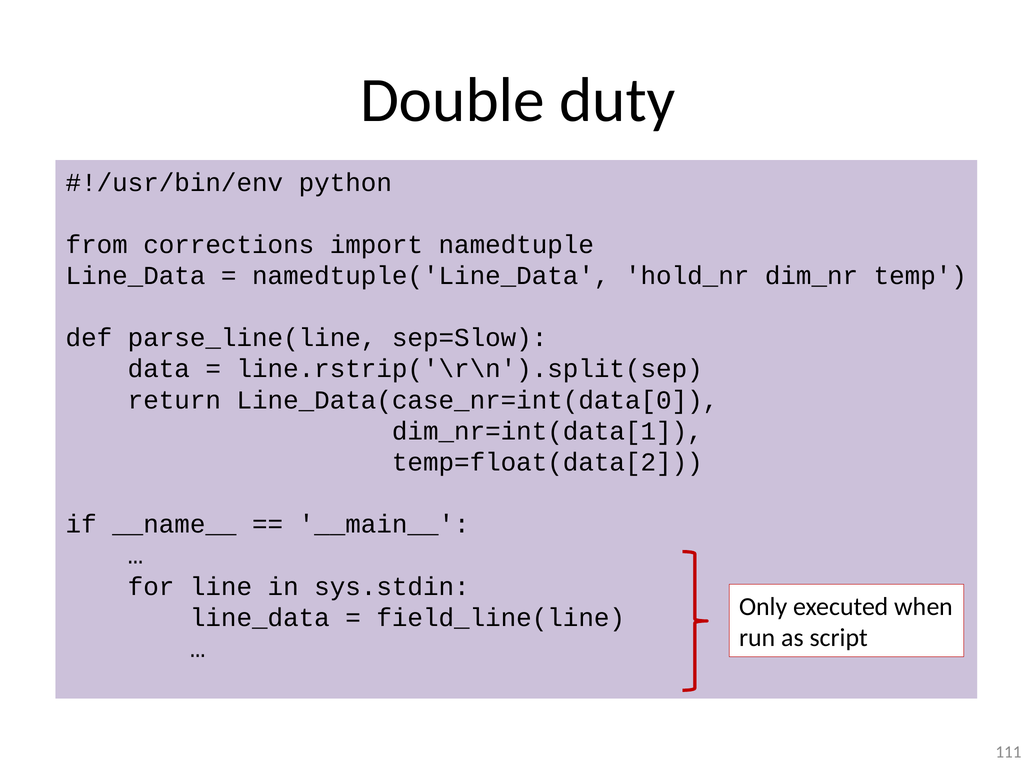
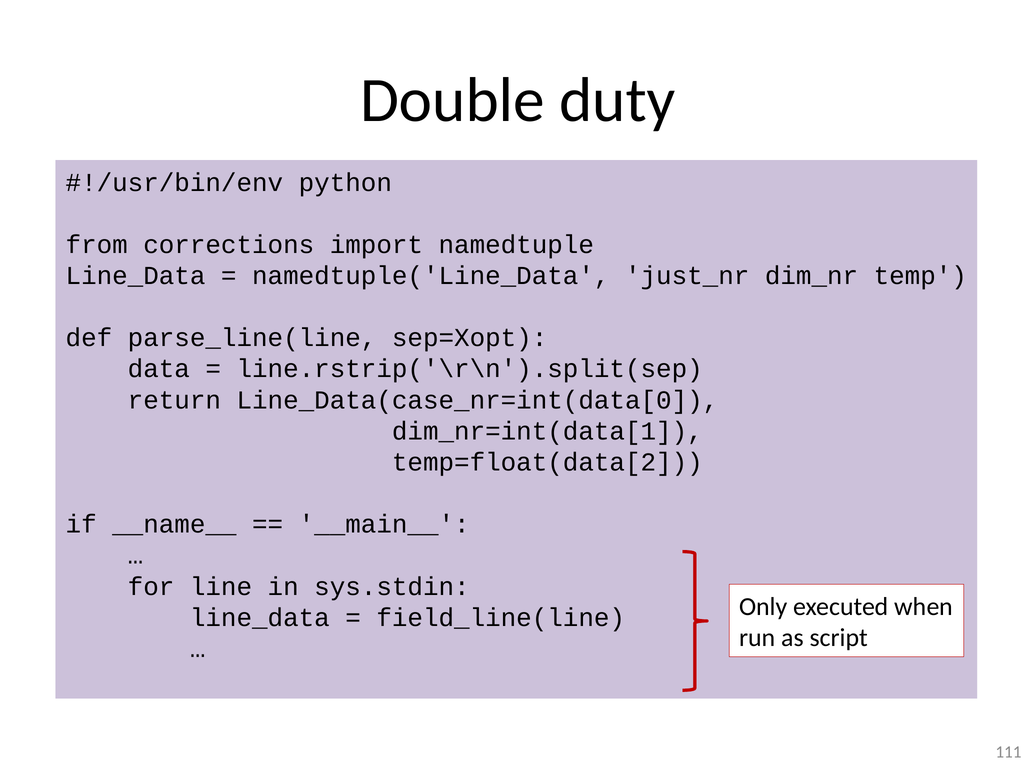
hold_nr: hold_nr -> just_nr
sep=Slow: sep=Slow -> sep=Xopt
